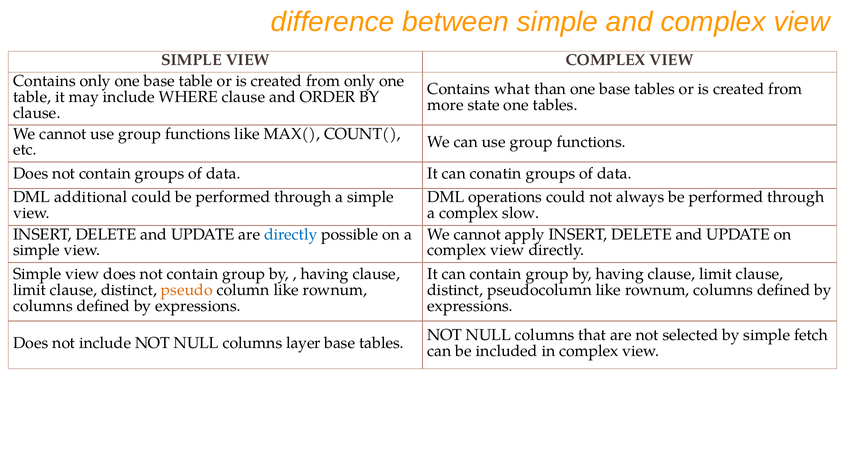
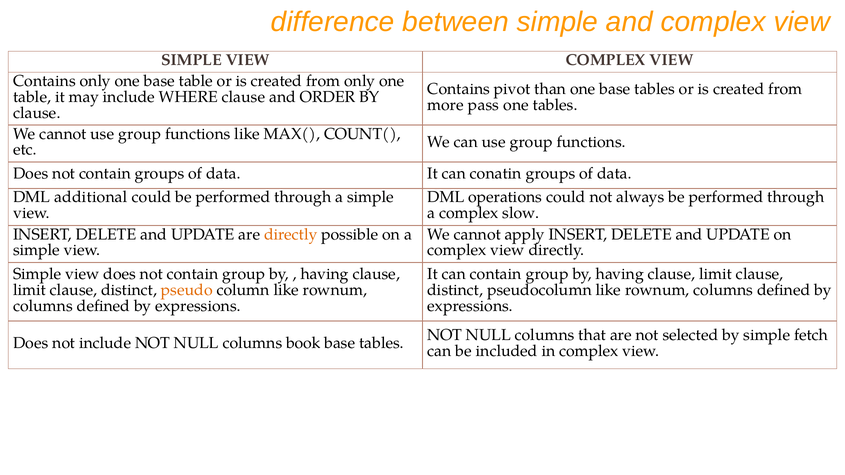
what: what -> pivot
state: state -> pass
directly at (291, 234) colour: blue -> orange
layer: layer -> book
